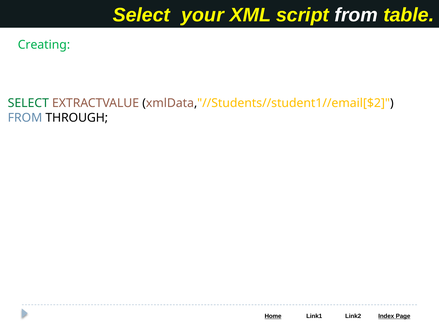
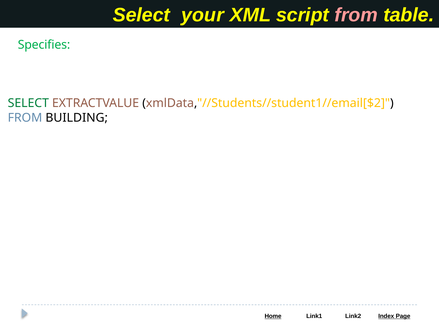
from at (356, 15) colour: white -> pink
Creating: Creating -> Specifies
THROUGH: THROUGH -> BUILDING
